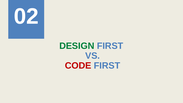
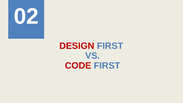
DESIGN colour: green -> red
